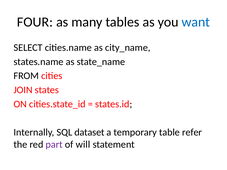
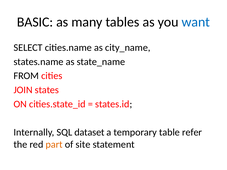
FOUR: FOUR -> BASIC
part colour: purple -> orange
will: will -> site
